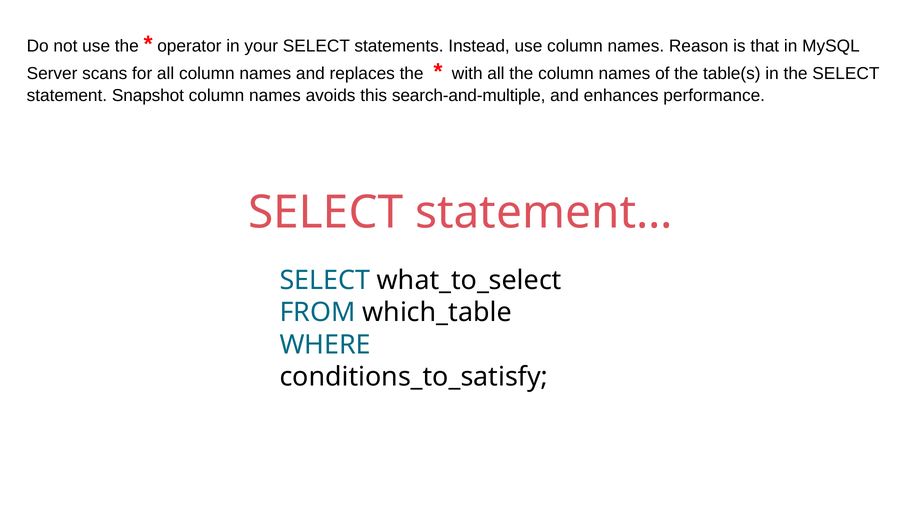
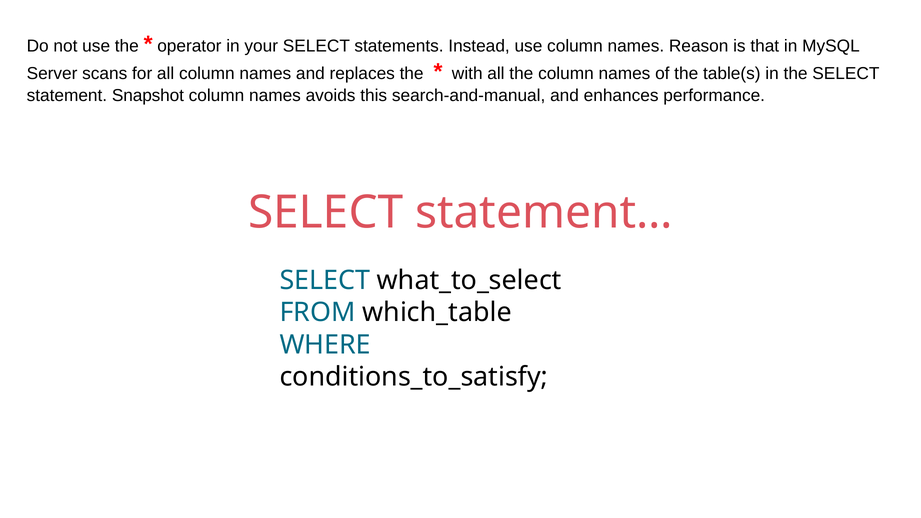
search-and-multiple: search-and-multiple -> search-and-manual
